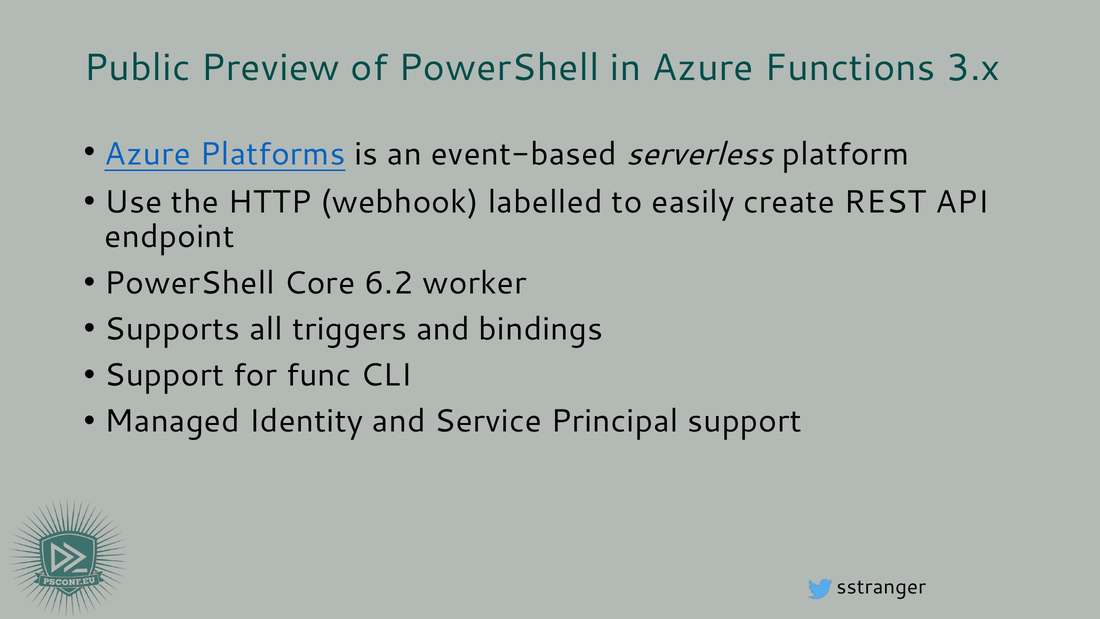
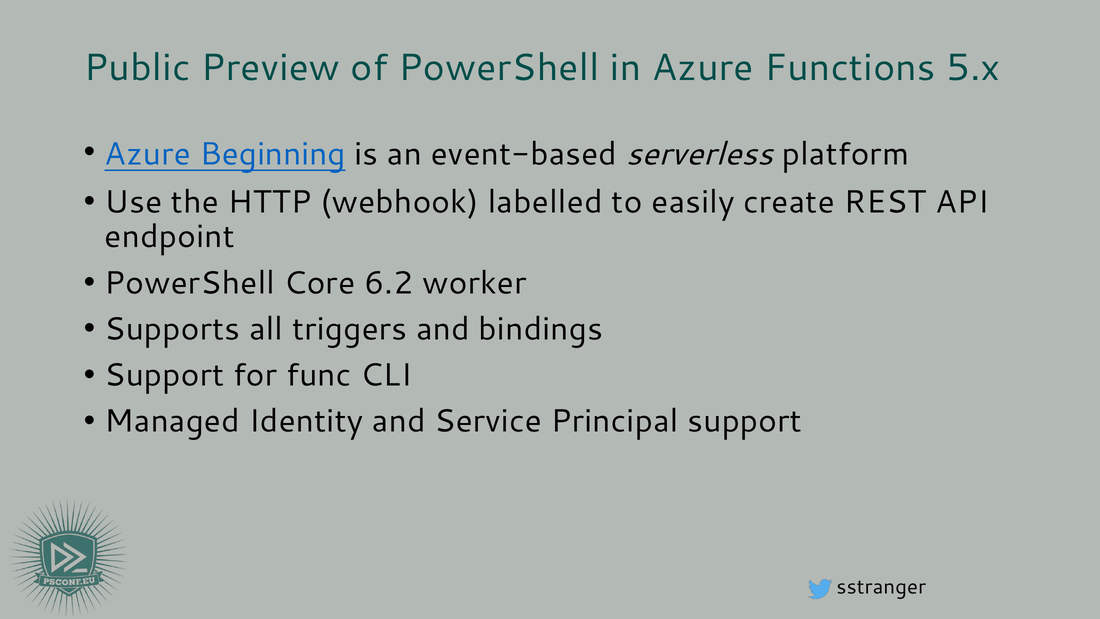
3.x: 3.x -> 5.x
Platforms: Platforms -> Beginning
